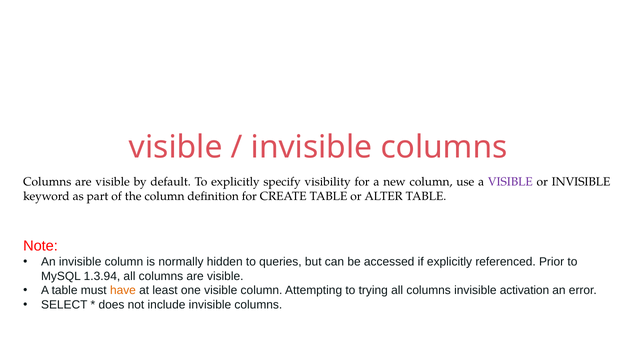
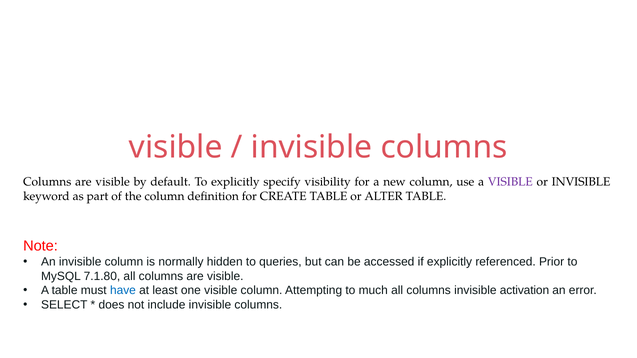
1.3.94: 1.3.94 -> 7.1.80
have colour: orange -> blue
trying: trying -> much
